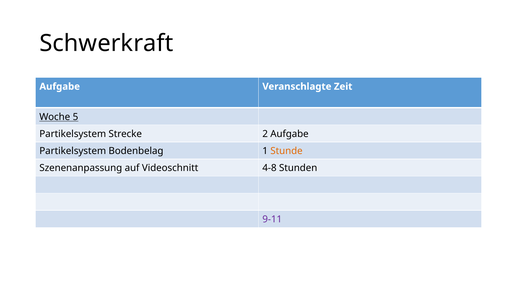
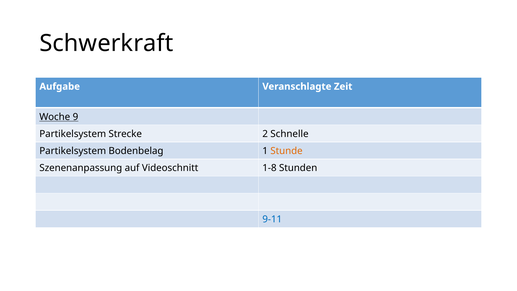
5: 5 -> 9
2 Aufgabe: Aufgabe -> Schnelle
4-8: 4-8 -> 1-8
9-11 colour: purple -> blue
